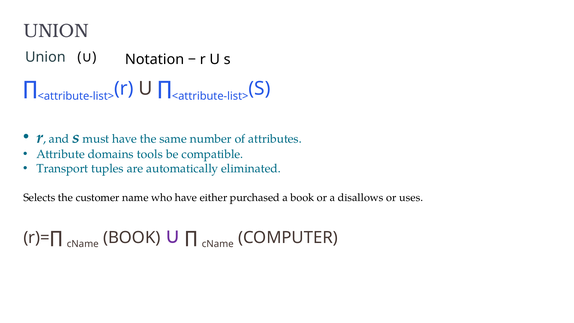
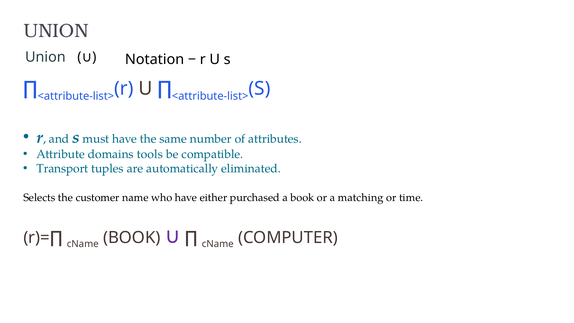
disallows: disallows -> matching
uses: uses -> time
